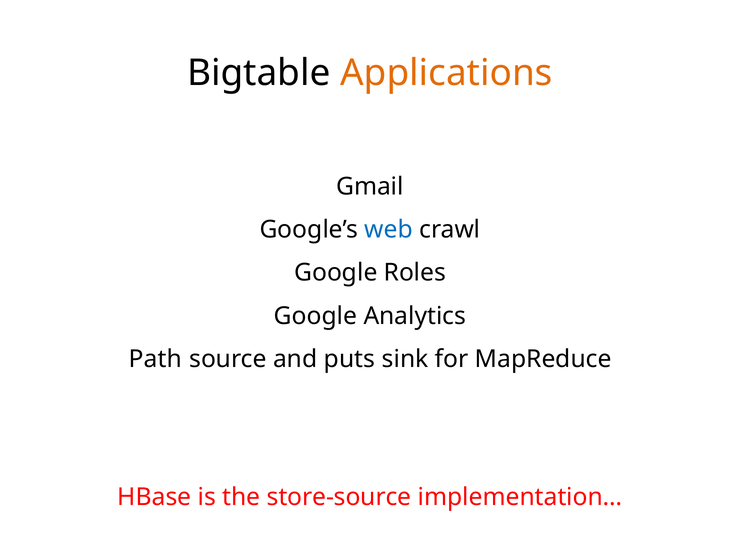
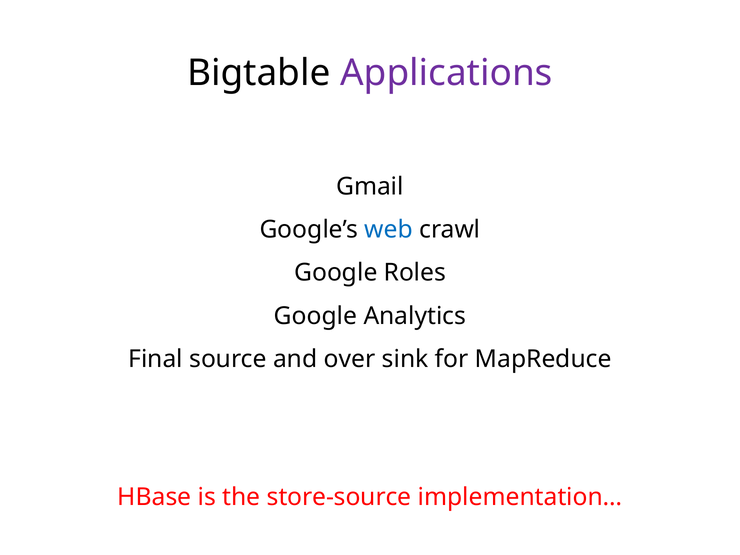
Applications colour: orange -> purple
Path: Path -> Final
puts: puts -> over
